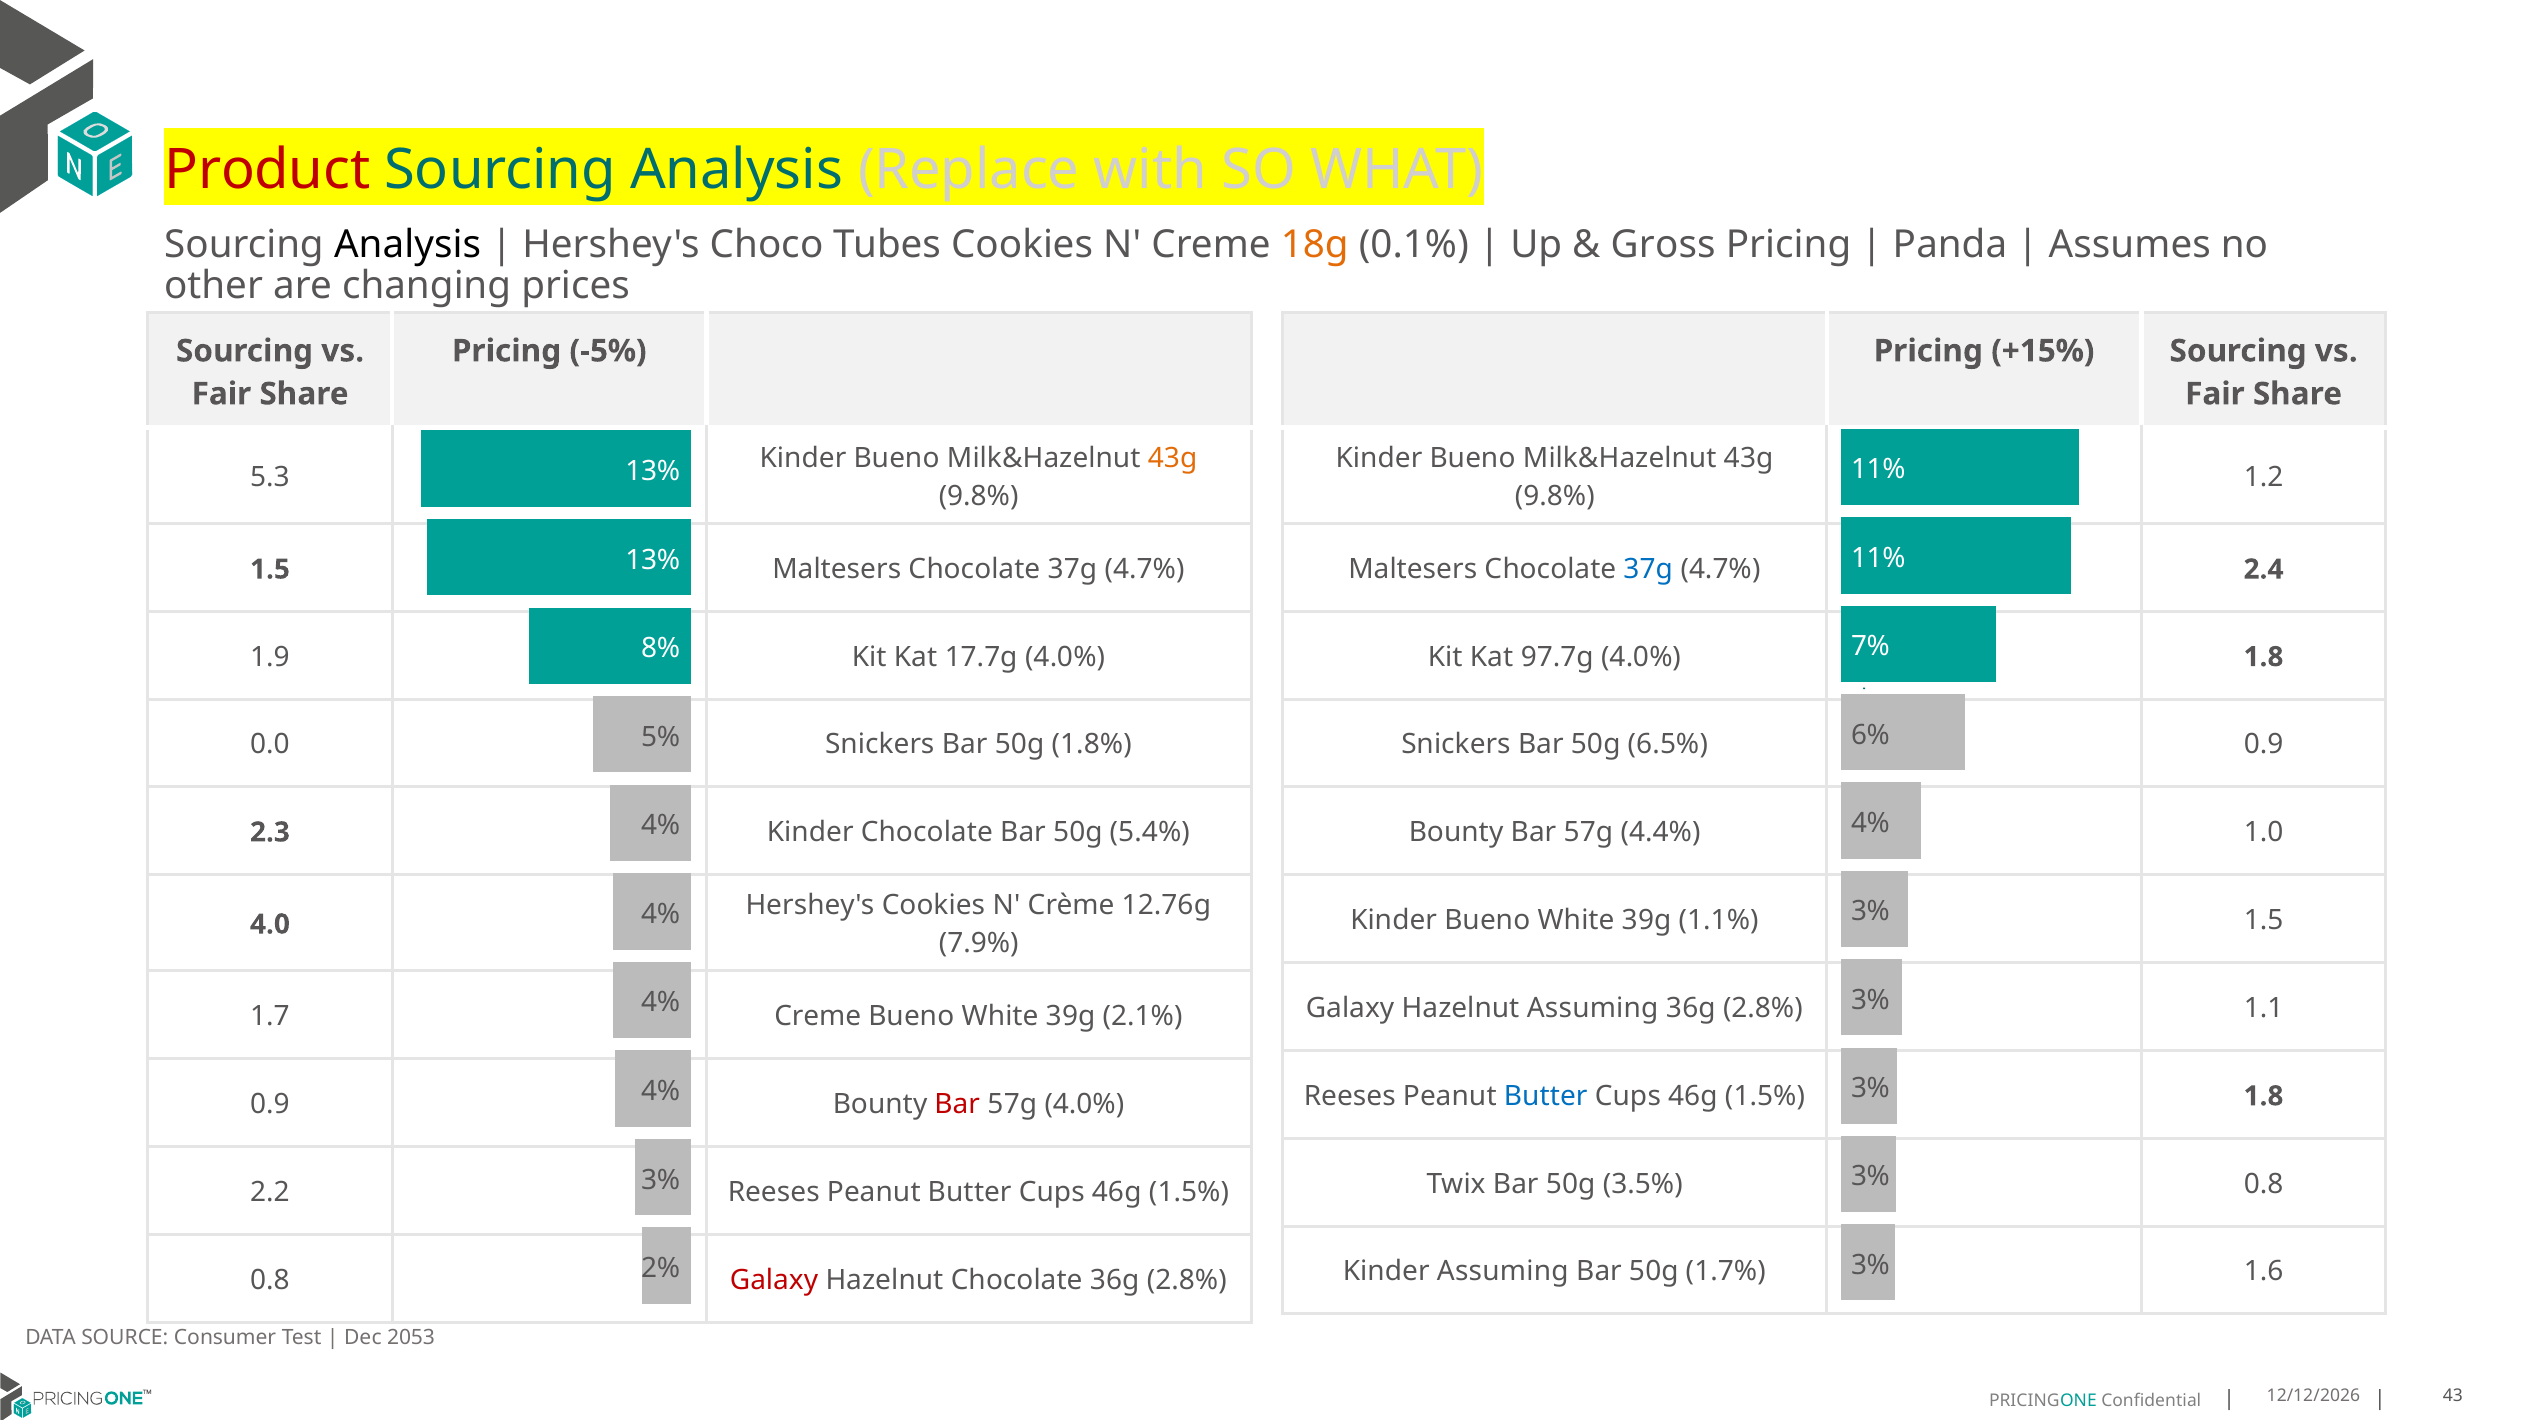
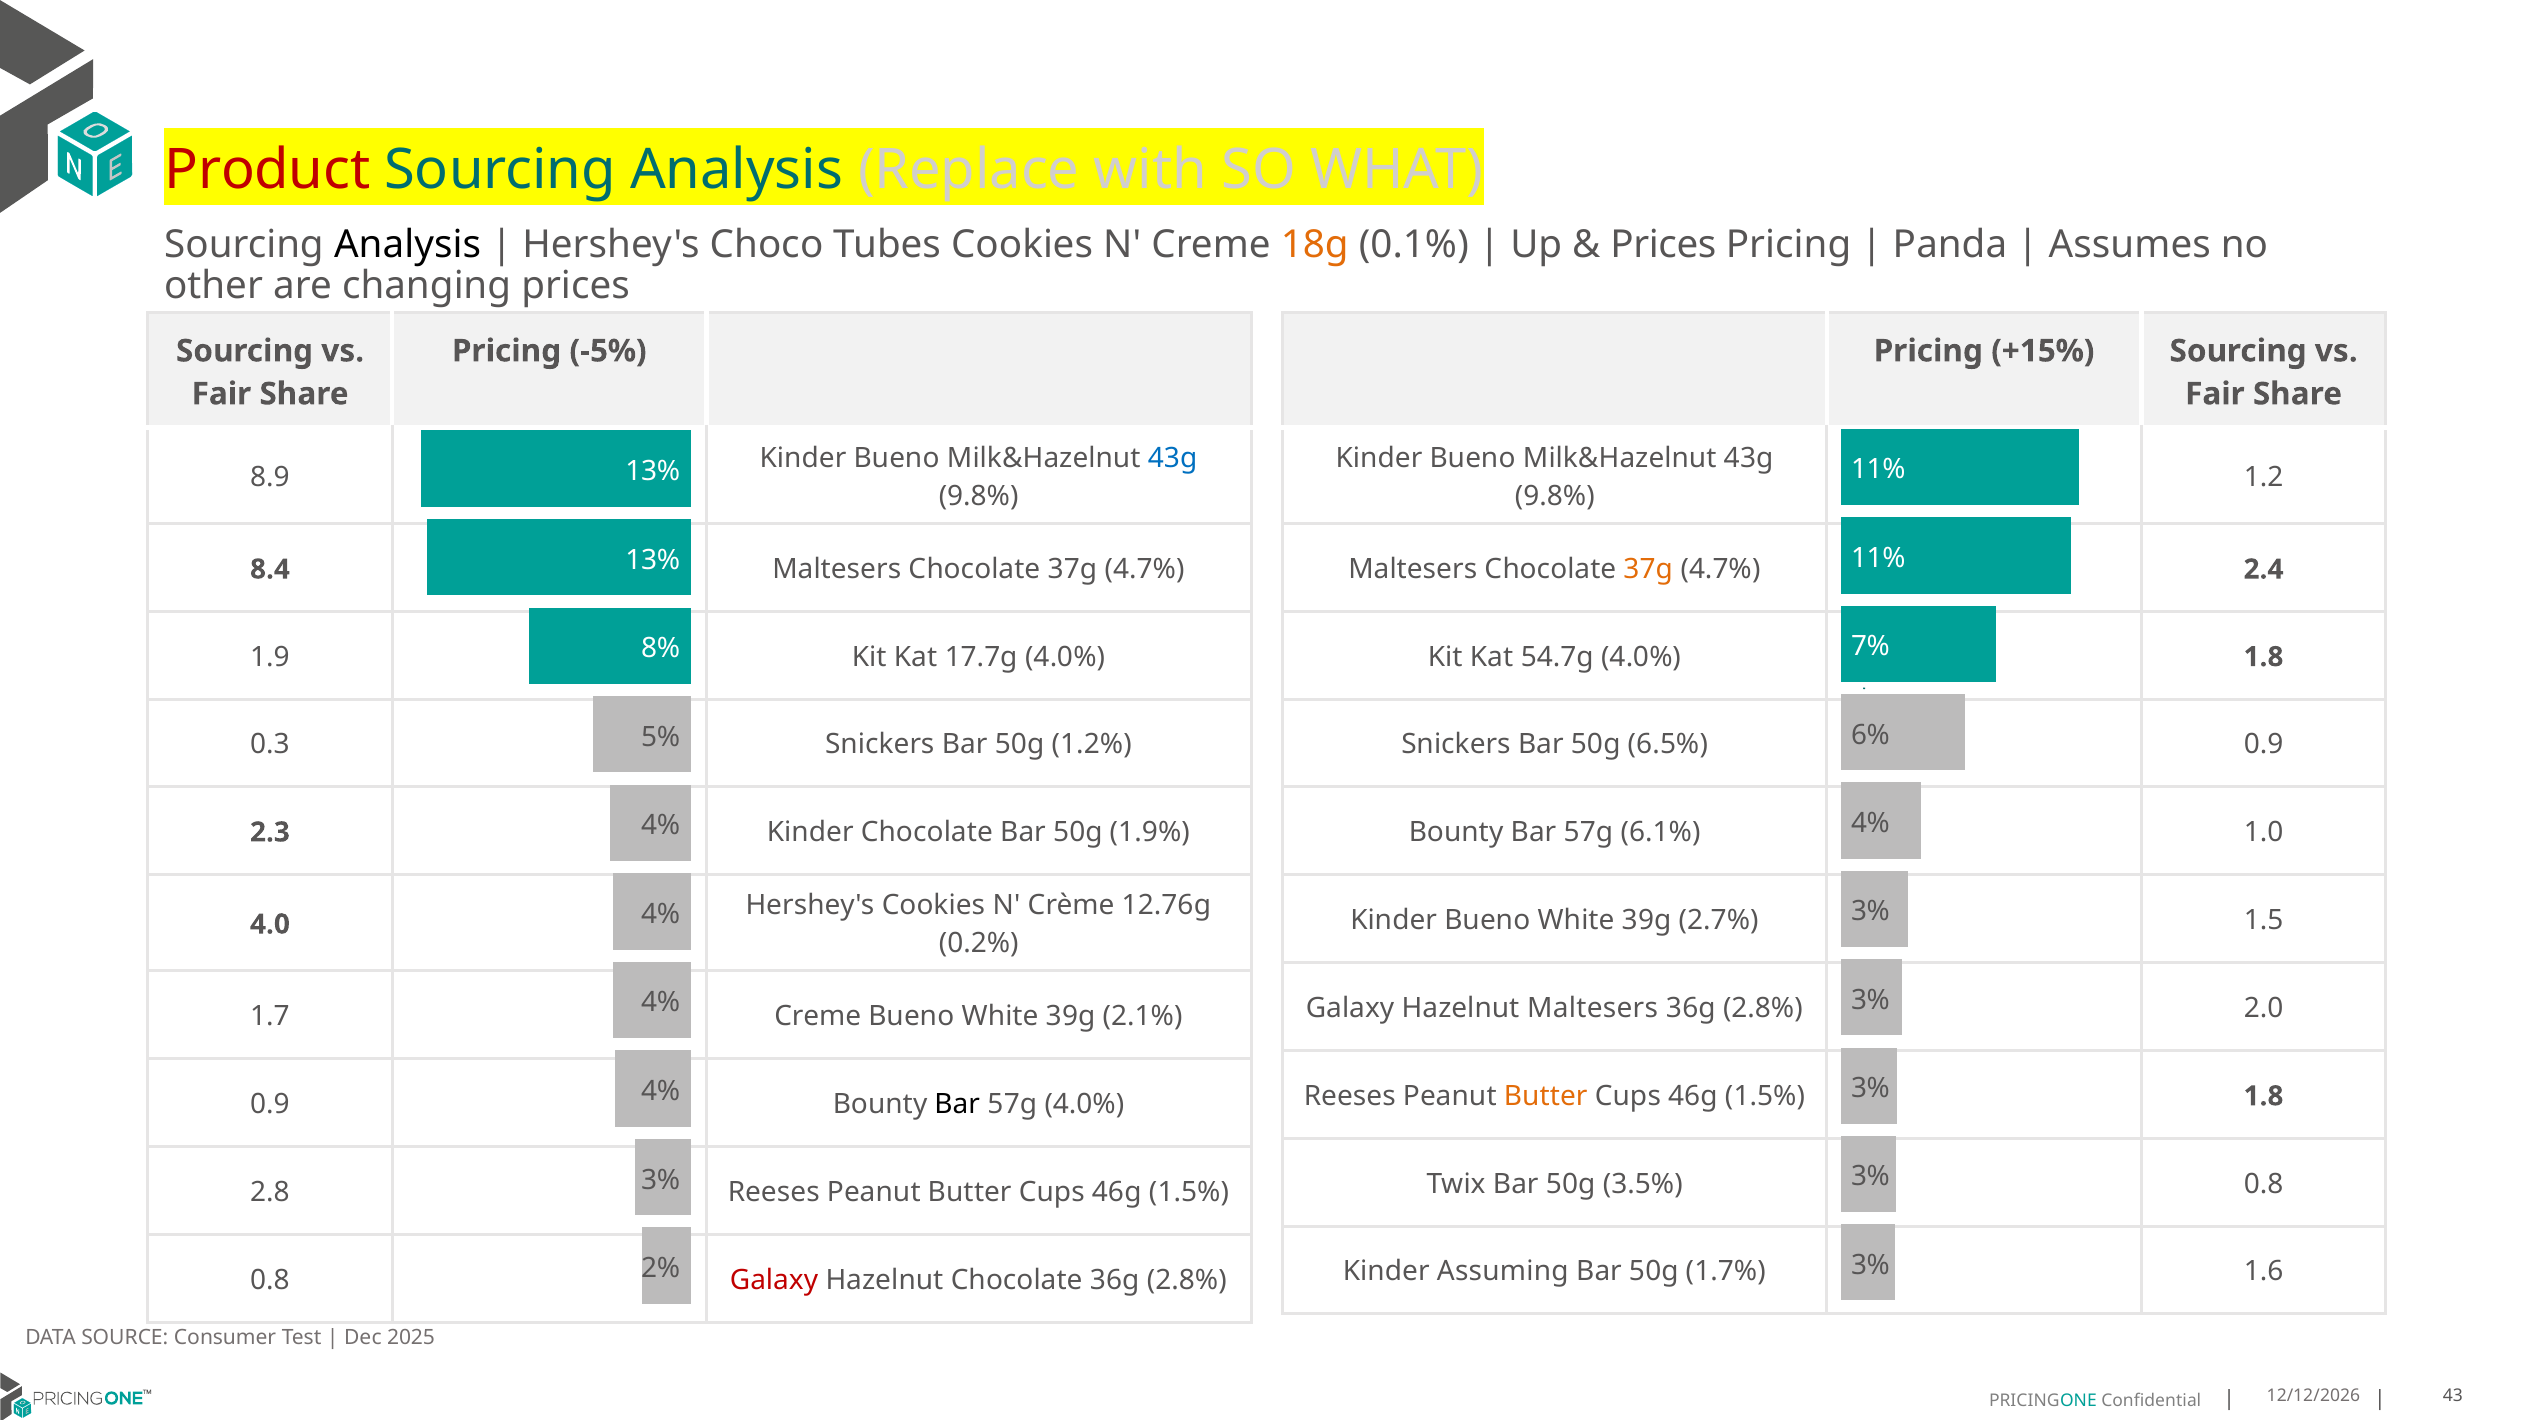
Gross at (1663, 244): Gross -> Prices
43g at (1173, 458) colour: orange -> blue
5.3: 5.3 -> 8.9
37g at (1648, 569) colour: blue -> orange
1.5 at (270, 569): 1.5 -> 8.4
97.7g: 97.7g -> 54.7g
0.0: 0.0 -> 0.3
1.8%: 1.8% -> 1.2%
4.4%: 4.4% -> 6.1%
5.4%: 5.4% -> 1.9%
1.1%: 1.1% -> 2.7%
7.9%: 7.9% -> 0.2%
Hazelnut Assuming: Assuming -> Maltesers
1.1: 1.1 -> 2.0
Butter at (1546, 1096) colour: blue -> orange
Bar at (957, 1104) colour: red -> black
2.2: 2.2 -> 2.8
2053: 2053 -> 2025
